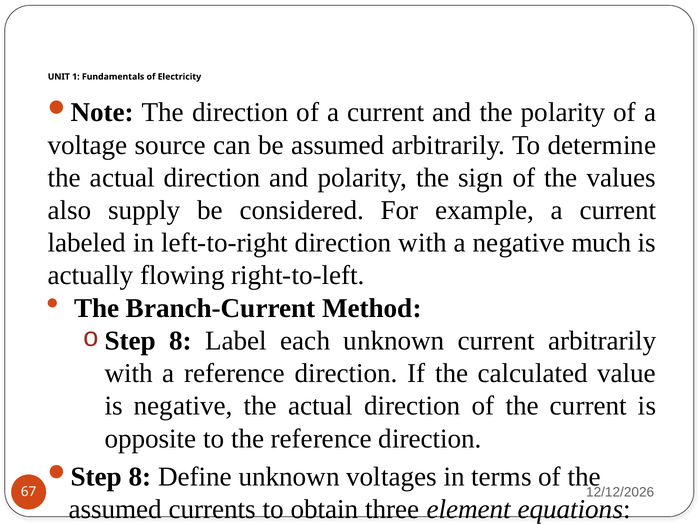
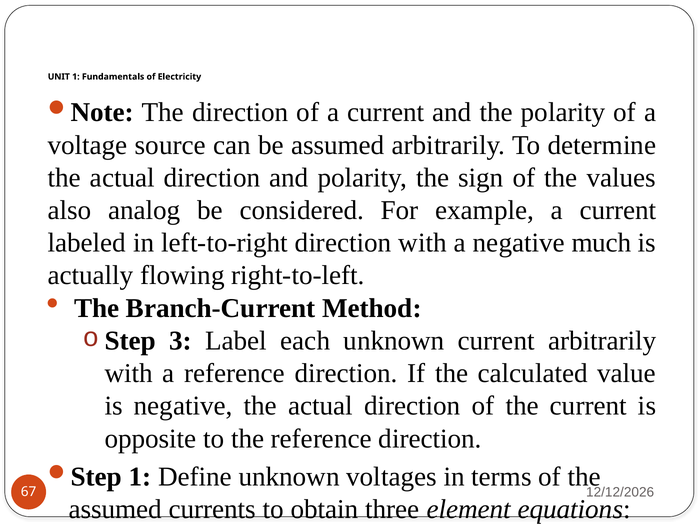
supply: supply -> analog
8 at (181, 341): 8 -> 3
8 at (140, 477): 8 -> 1
